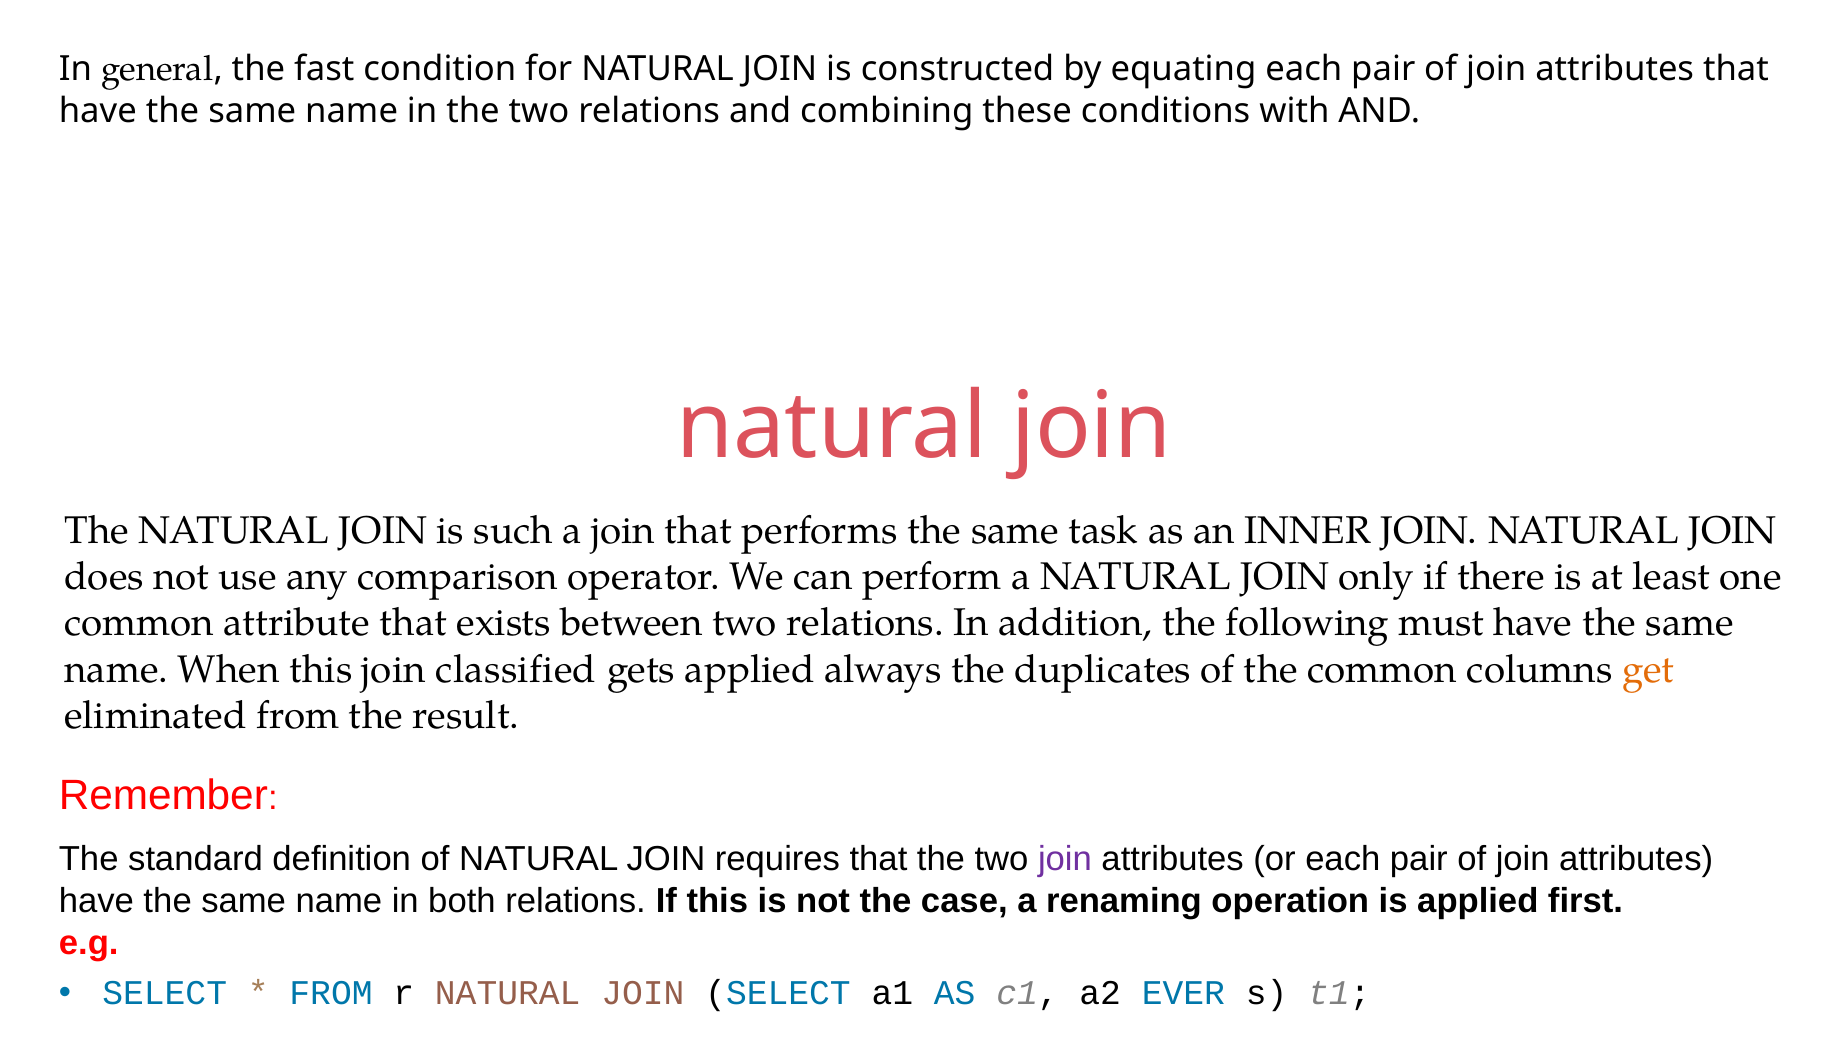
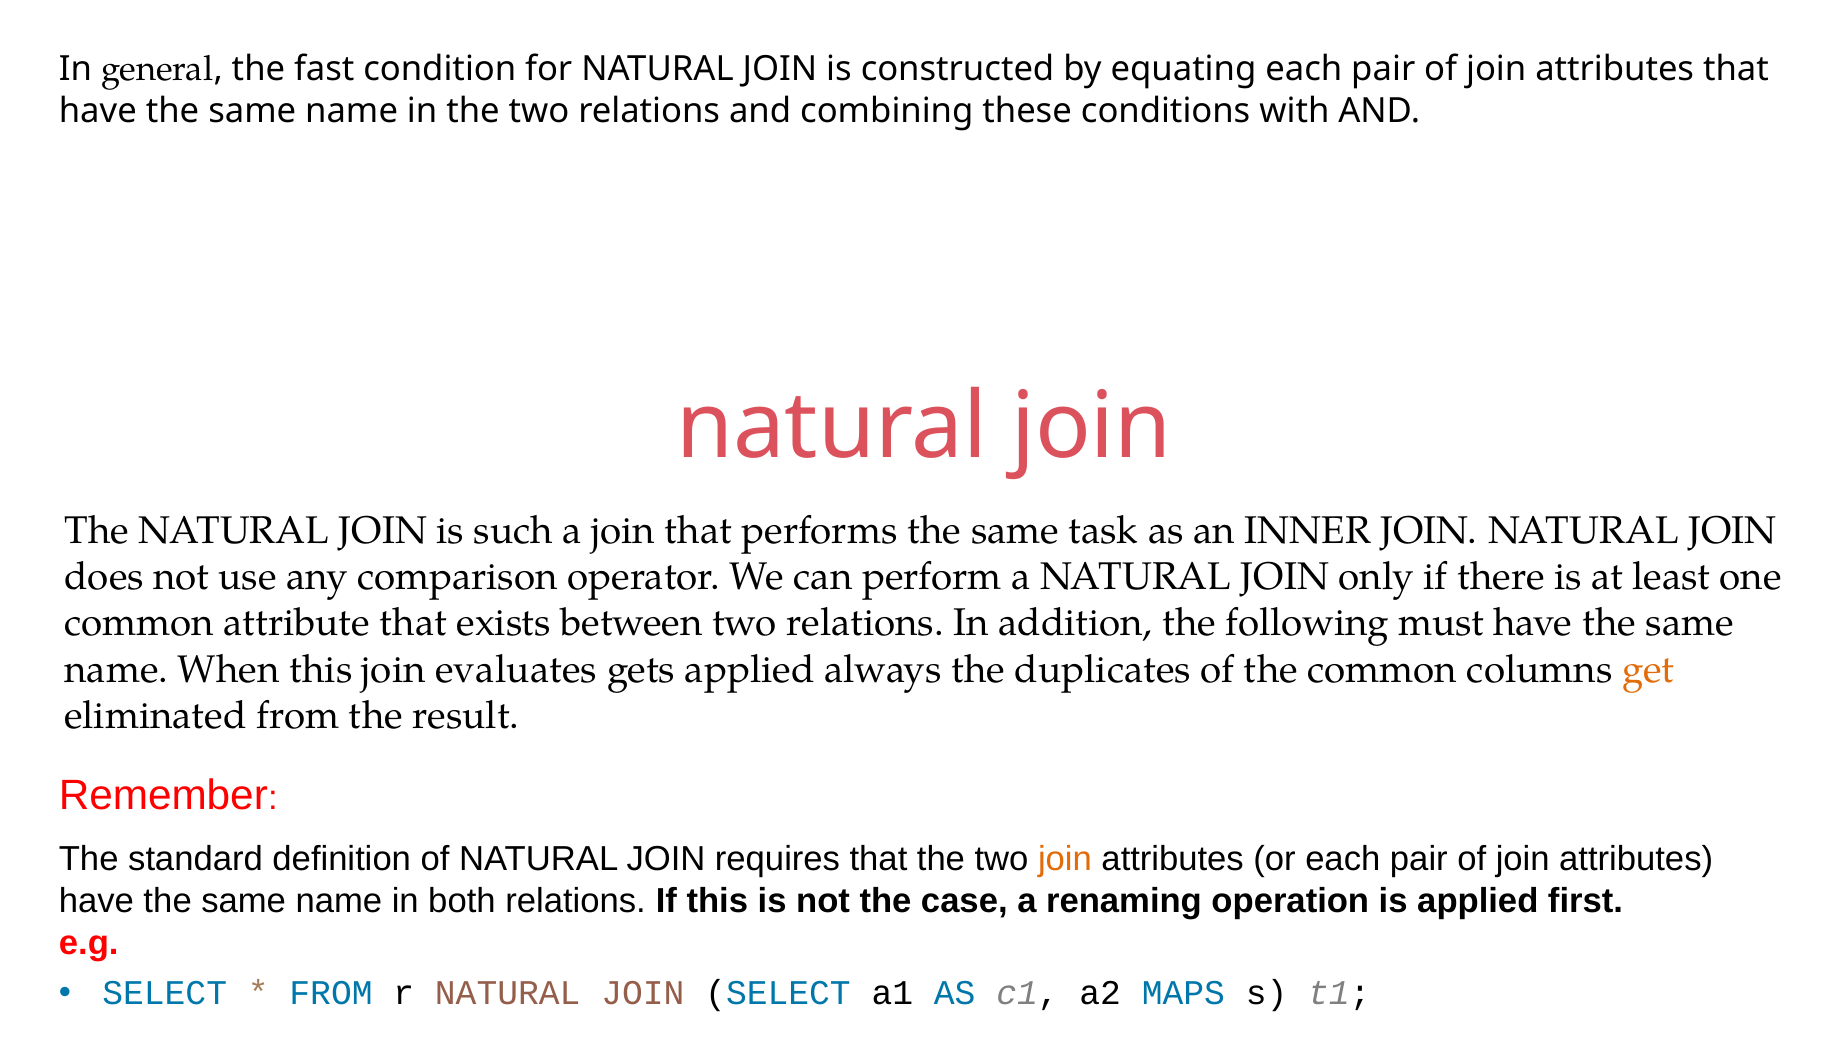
classified: classified -> evaluates
join at (1065, 859) colour: purple -> orange
EVER: EVER -> MAPS
